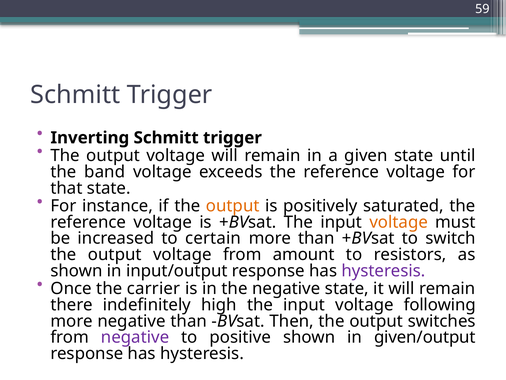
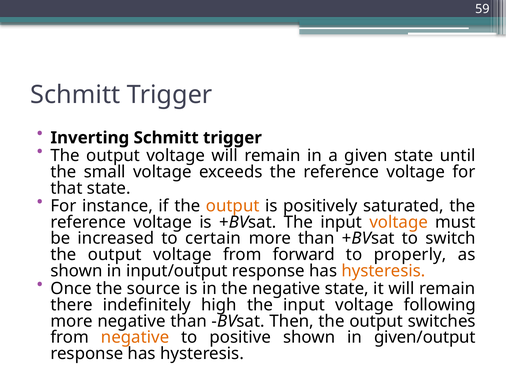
band: band -> small
amount: amount -> forward
resistors: resistors -> properly
hysteresis at (383, 271) colour: purple -> orange
carrier: carrier -> source
negative at (135, 337) colour: purple -> orange
